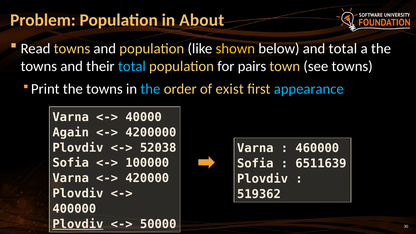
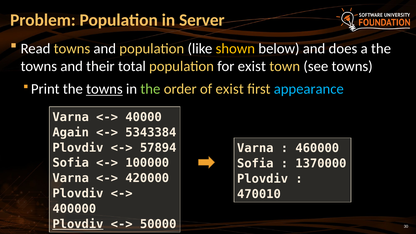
About: About -> Server
and total: total -> does
total at (132, 66) colour: light blue -> white
for pairs: pairs -> exist
towns at (104, 89) underline: none -> present
the at (150, 89) colour: light blue -> light green
4200000: 4200000 -> 5343384
52038: 52038 -> 57894
6511639: 6511639 -> 1370000
519362: 519362 -> 470010
